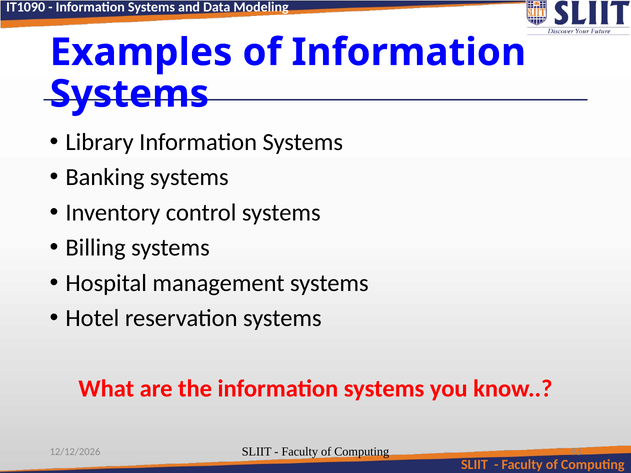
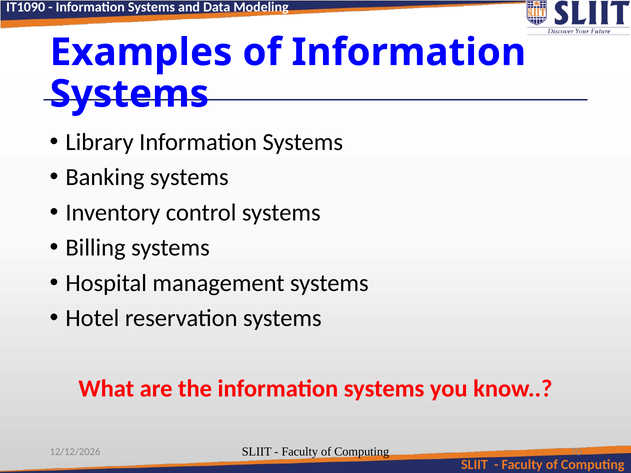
93: 93 -> 70
